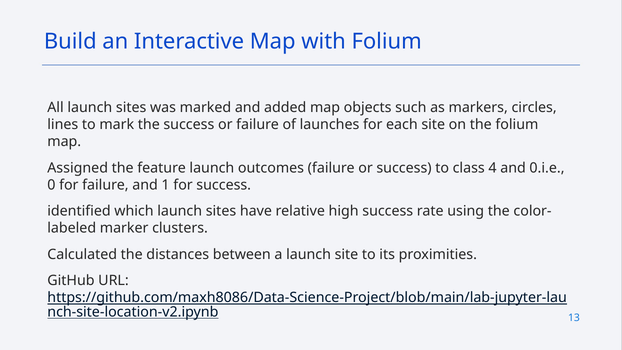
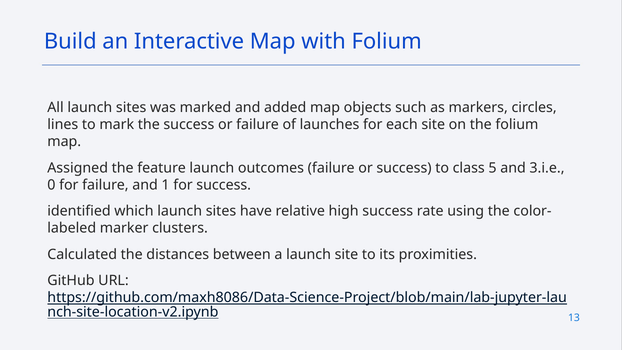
4: 4 -> 5
0.i.e: 0.i.e -> 3.i.e
